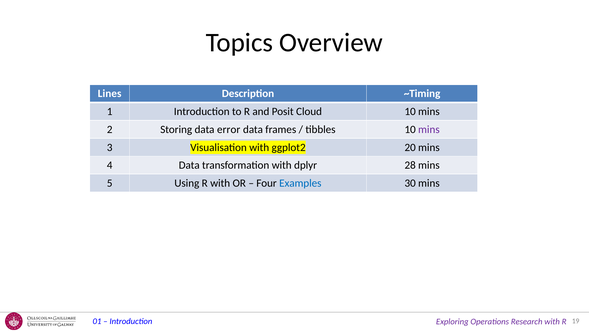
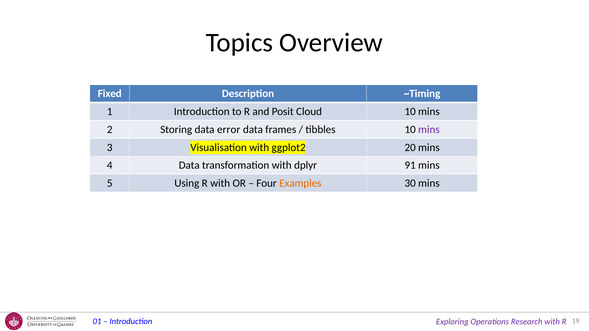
Lines: Lines -> Fixed
28: 28 -> 91
Examples colour: blue -> orange
